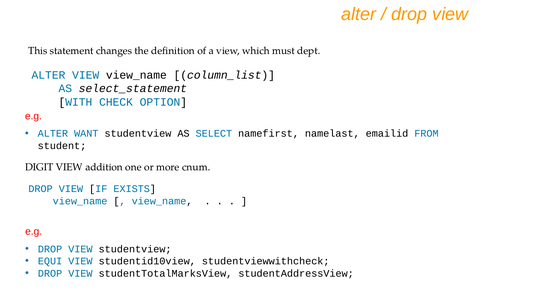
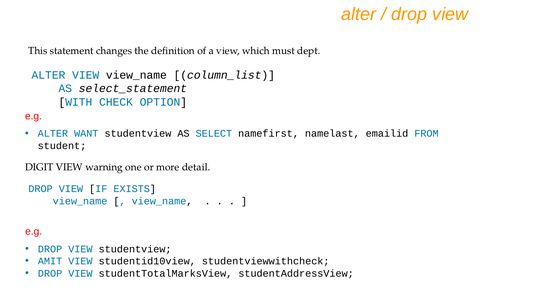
addition: addition -> warning
cnum: cnum -> detail
EQUI: EQUI -> AMIT
